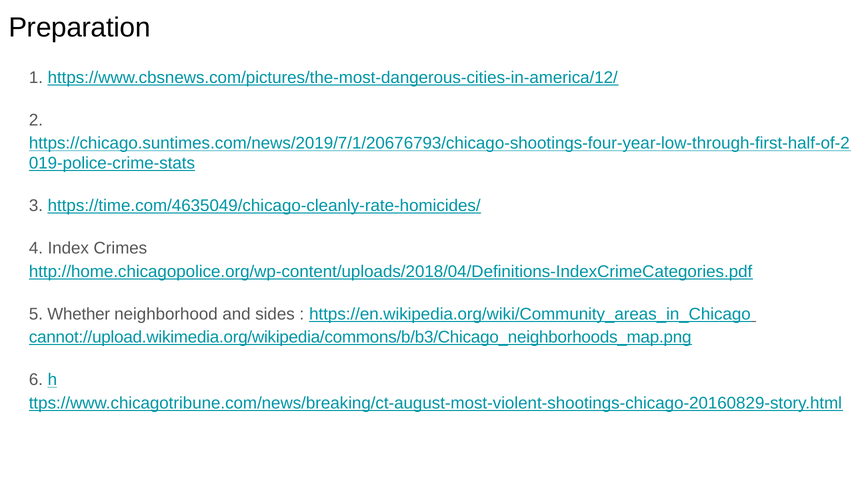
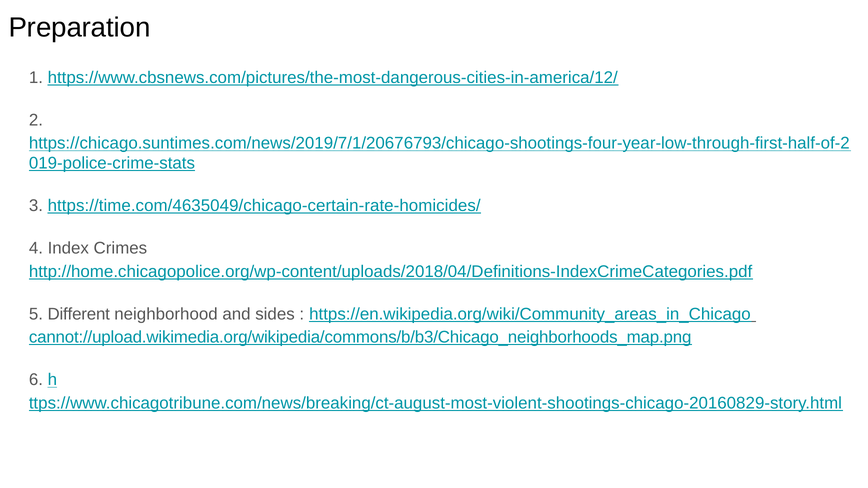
https://time.com/4635049/chicago-cleanly-rate-homicides/: https://time.com/4635049/chicago-cleanly-rate-homicides/ -> https://time.com/4635049/chicago-certain-rate-homicides/
Whether: Whether -> Different
